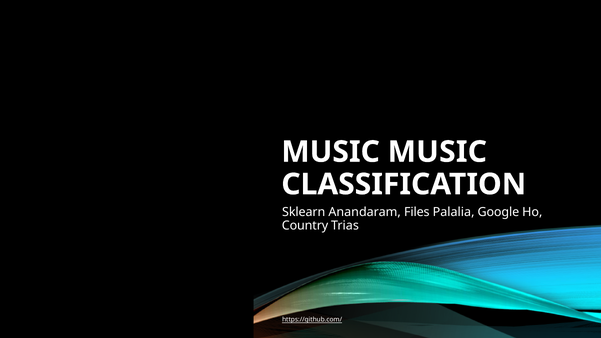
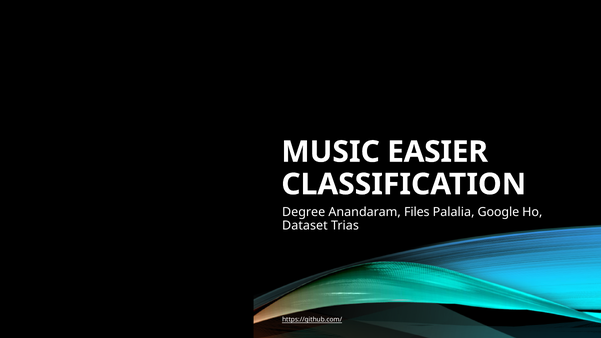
MUSIC MUSIC: MUSIC -> EASIER
Sklearn: Sklearn -> Degree
Country: Country -> Dataset
